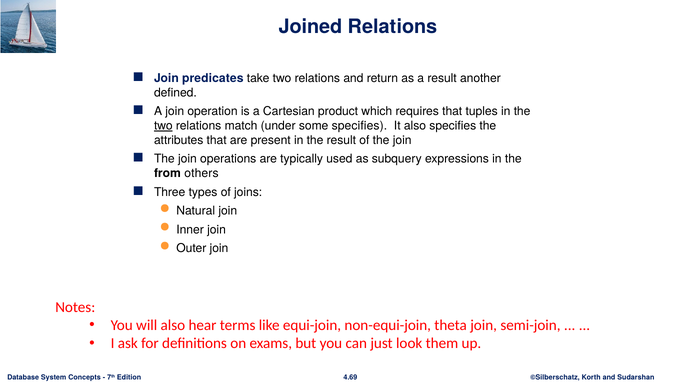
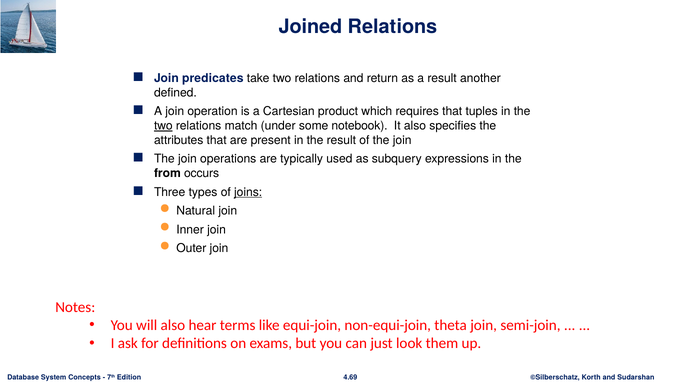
some specifies: specifies -> notebook
others: others -> occurs
joins underline: none -> present
